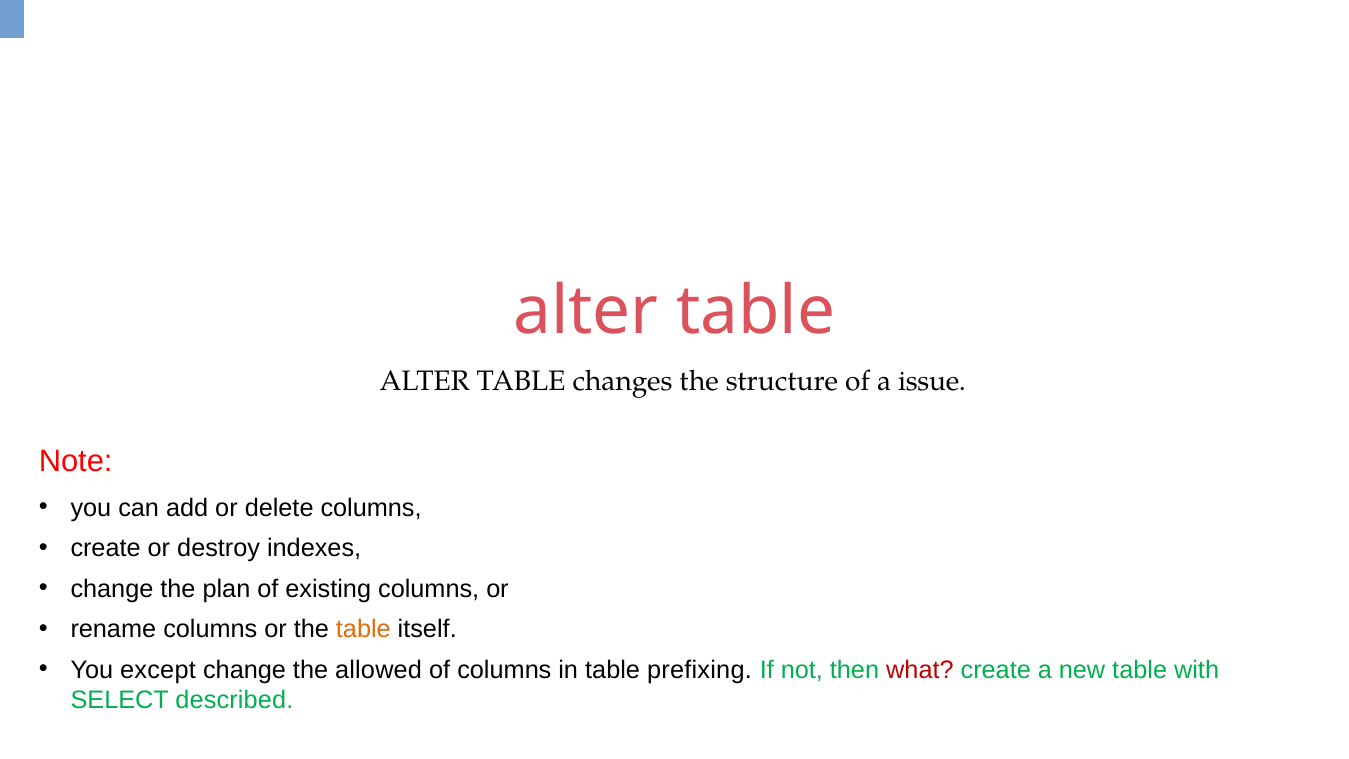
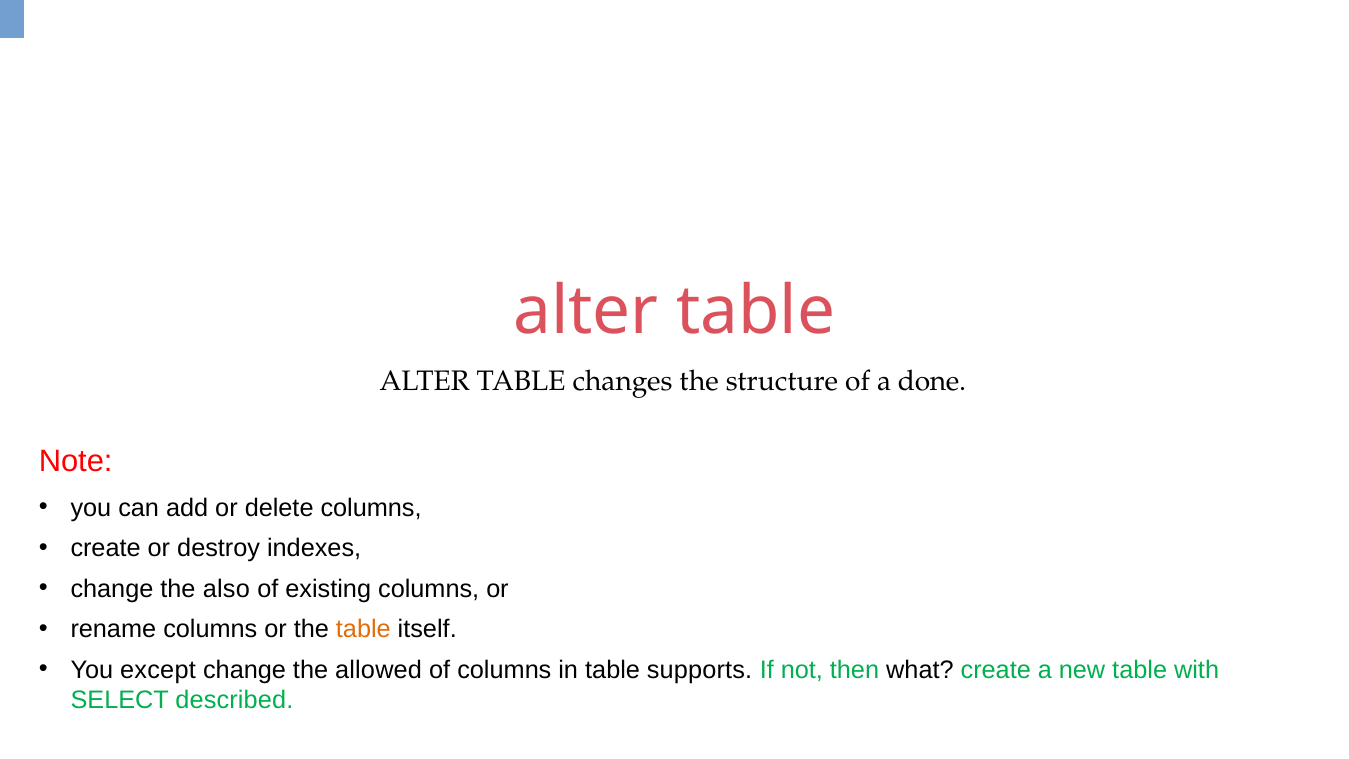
issue: issue -> done
plan: plan -> also
prefixing: prefixing -> supports
what colour: red -> black
